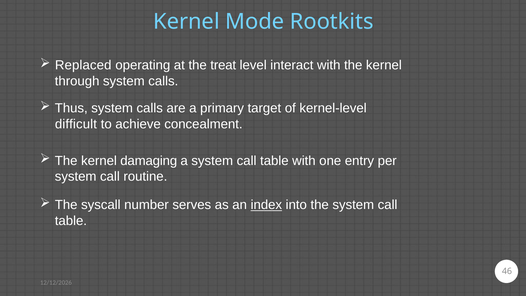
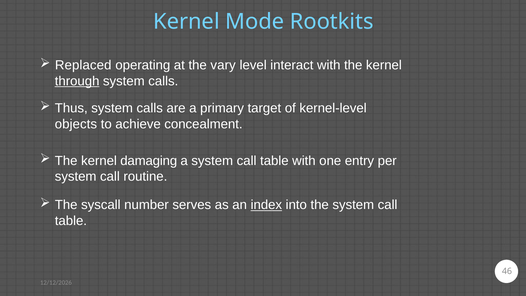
treat: treat -> vary
through underline: none -> present
difficult: difficult -> objects
